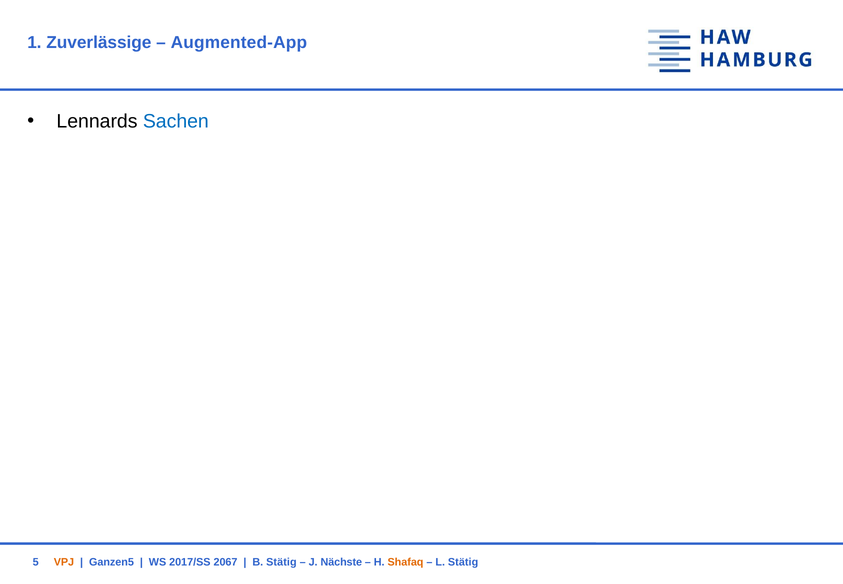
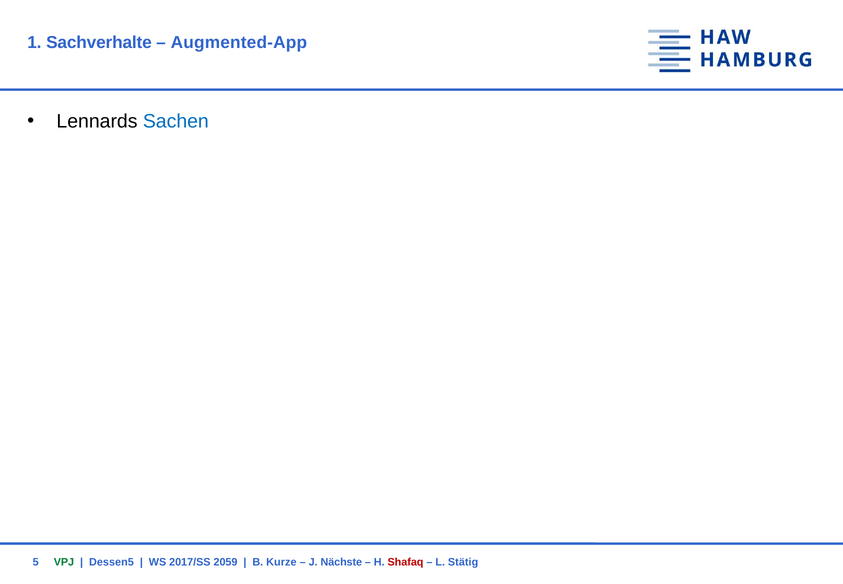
Zuverlässige: Zuverlässige -> Sachverhalte
VPJ colour: orange -> green
Ganzen5: Ganzen5 -> Dessen5
2067: 2067 -> 2059
B Stätig: Stätig -> Kurze
Shafaq colour: orange -> red
